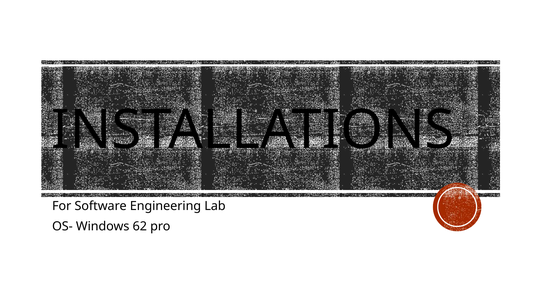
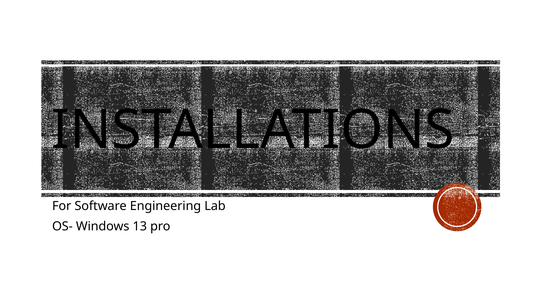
62: 62 -> 13
